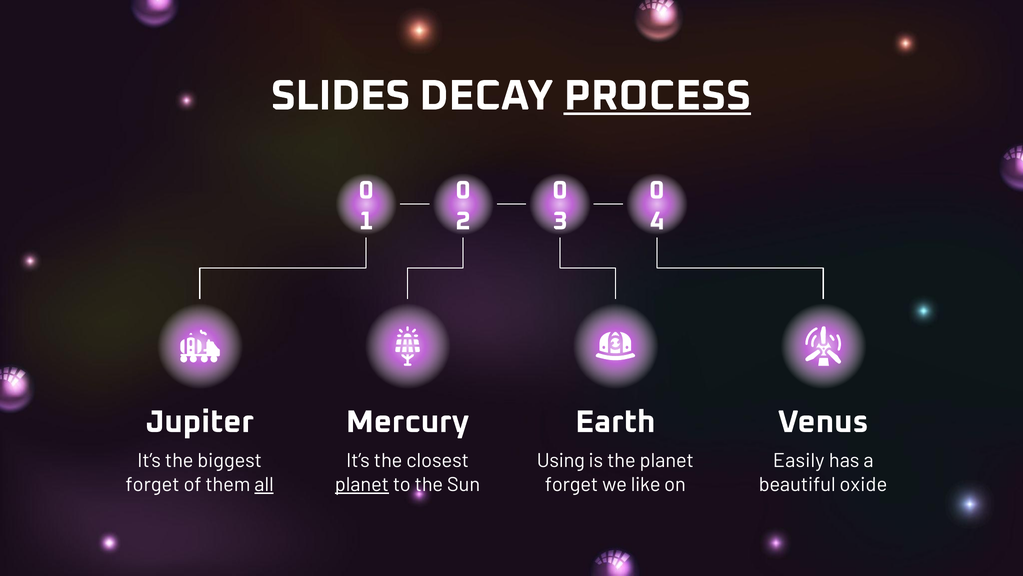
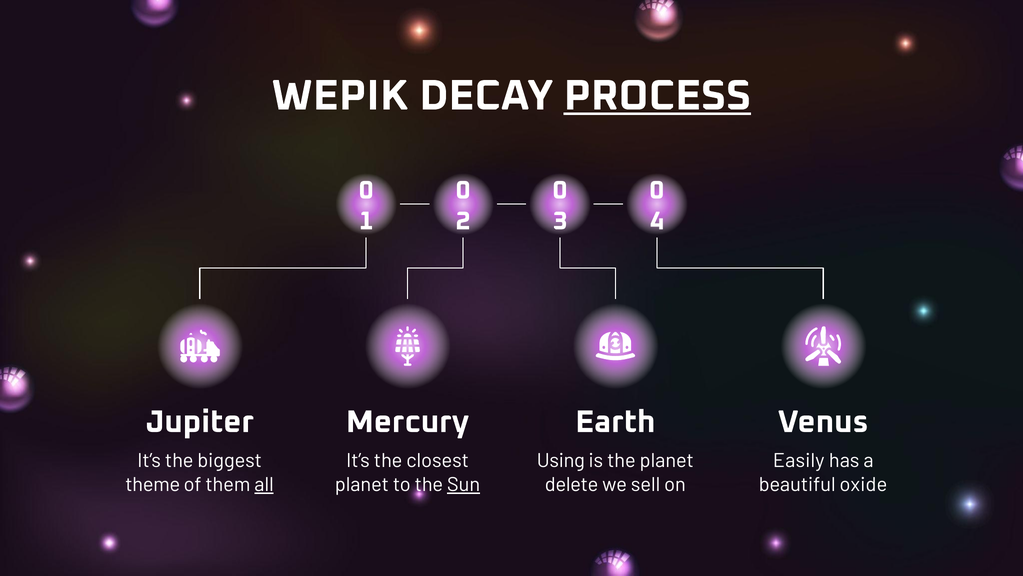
SLIDES: SLIDES -> WEPIK
forget at (153, 484): forget -> theme
planet at (362, 484) underline: present -> none
Sun underline: none -> present
forget at (572, 484): forget -> delete
like: like -> sell
